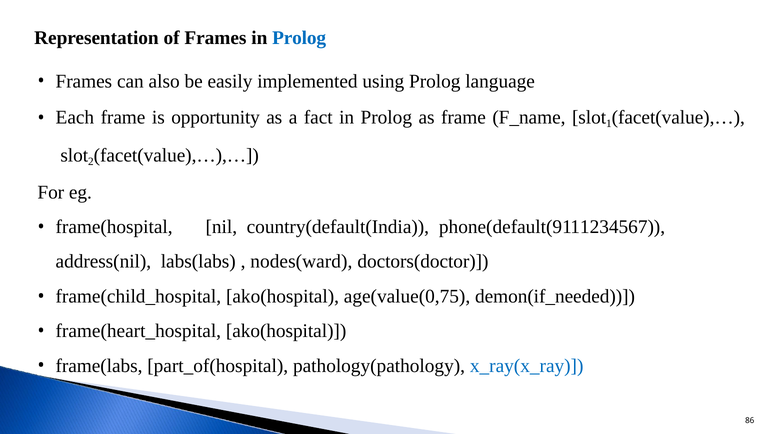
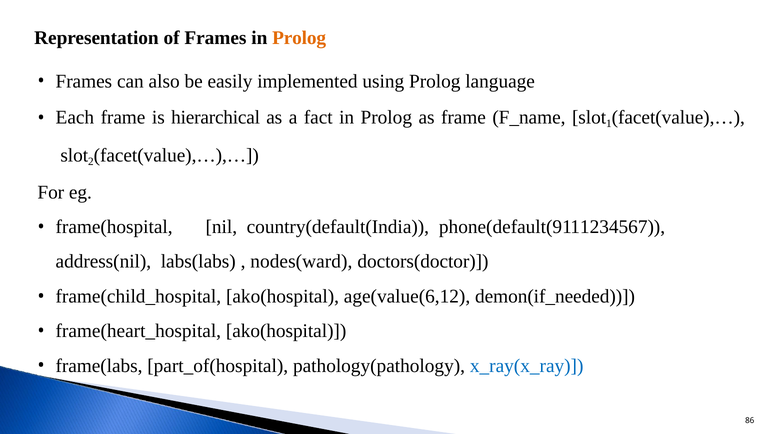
Prolog at (299, 38) colour: blue -> orange
opportunity: opportunity -> hierarchical
age(value(0,75: age(value(0,75 -> age(value(6,12
